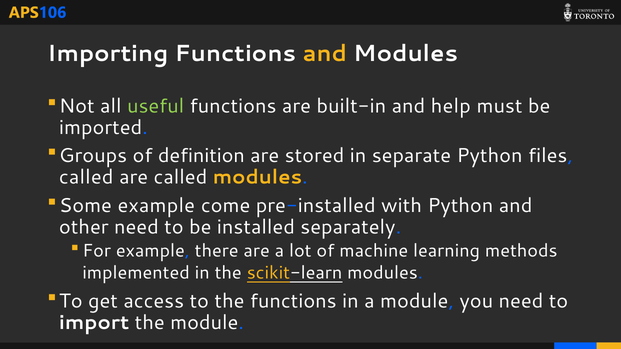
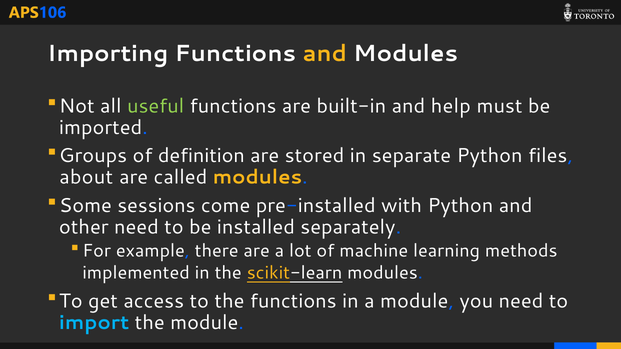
called at (86, 178): called -> about
Some example: example -> sessions
import colour: white -> light blue
